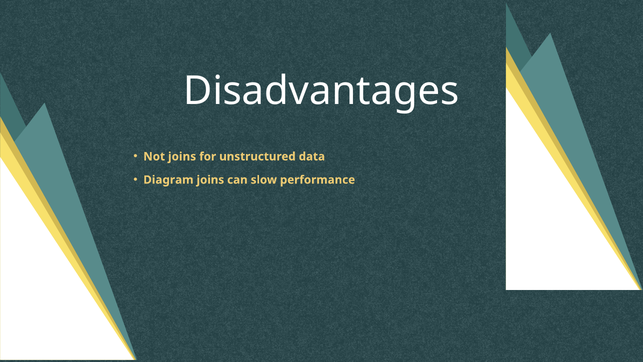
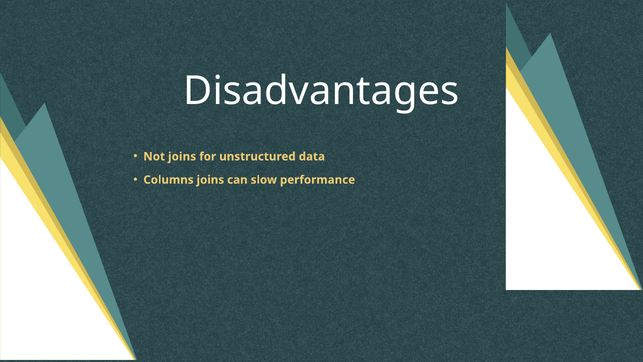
Diagram: Diagram -> Columns
